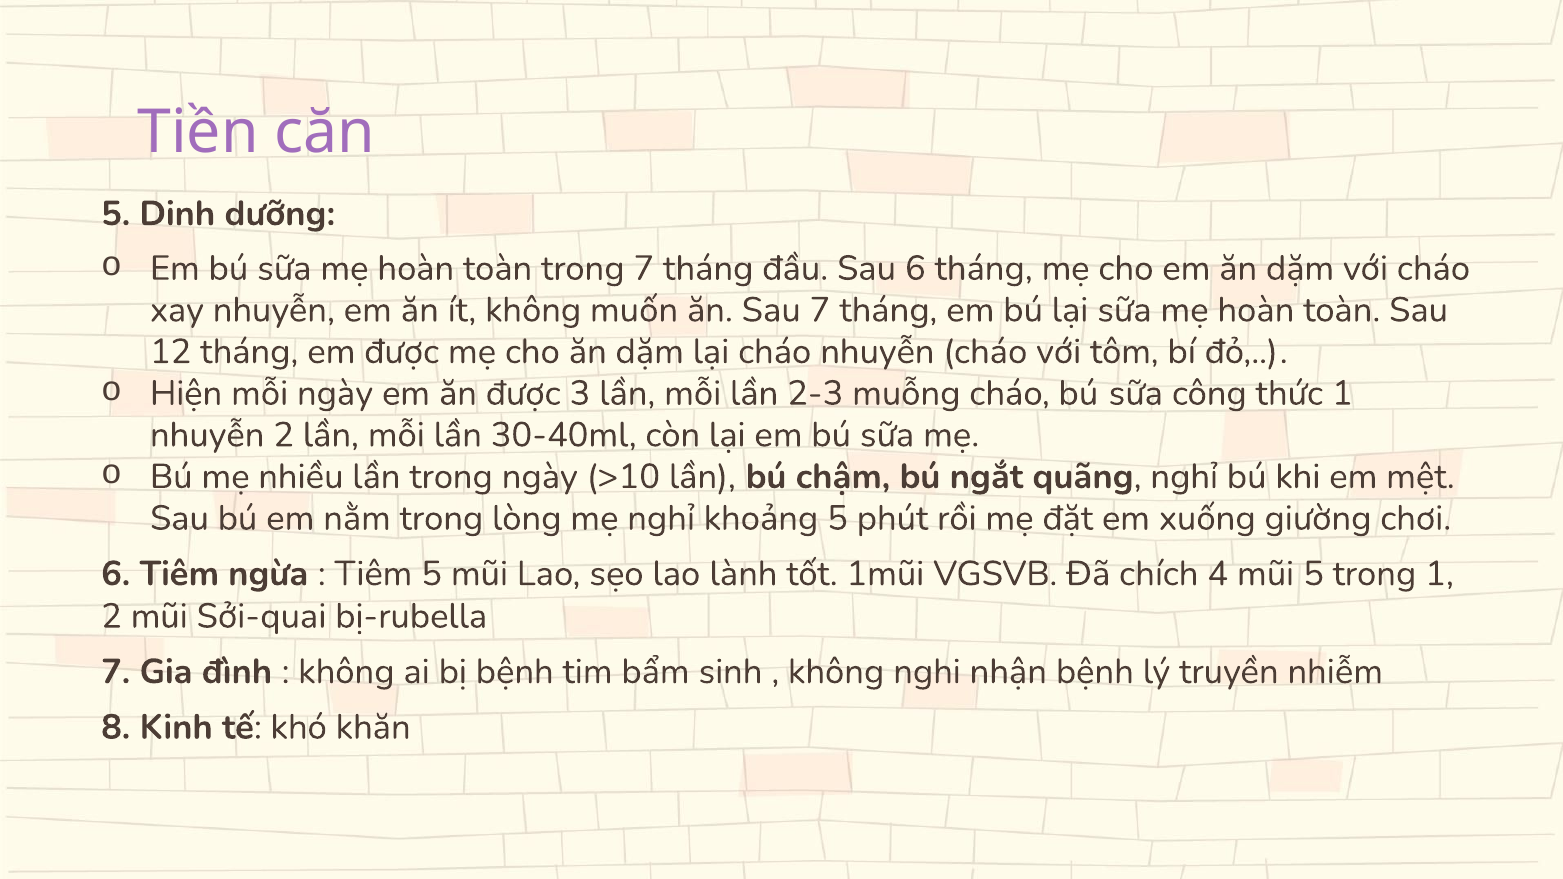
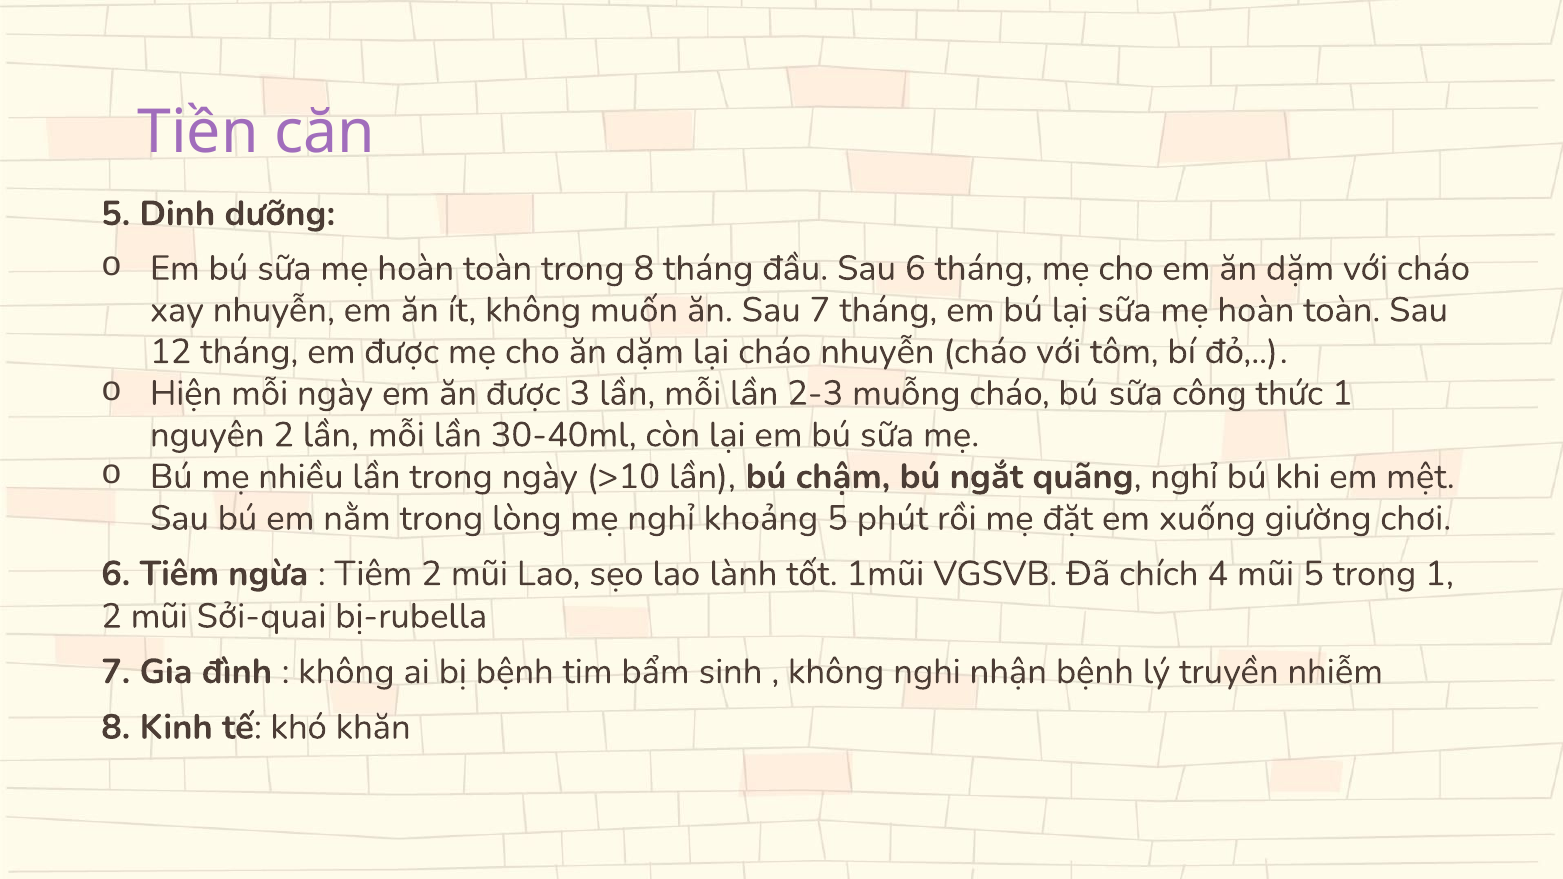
trong 7: 7 -> 8
nhuyễn at (207, 435): nhuyễn -> nguyên
Tiêm 5: 5 -> 2
